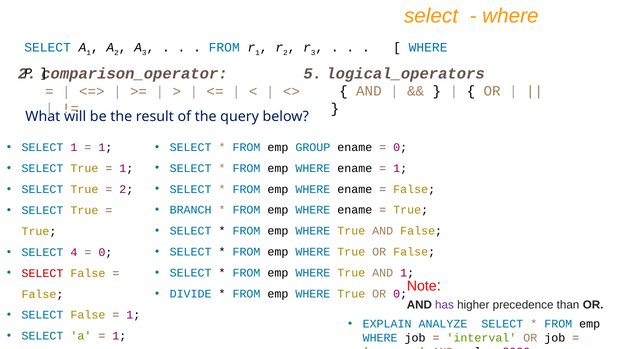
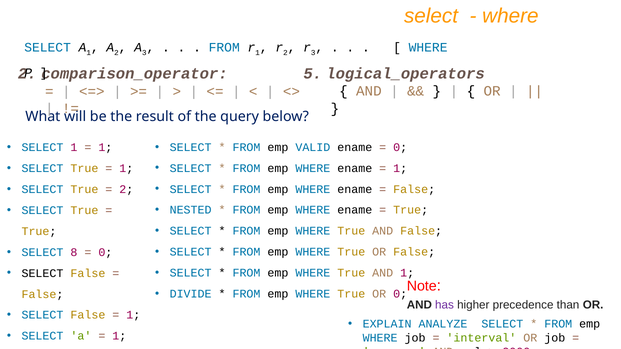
GROUP: GROUP -> VALID
BRANCH: BRANCH -> NESTED
4: 4 -> 8
SELECT at (42, 273) colour: red -> black
